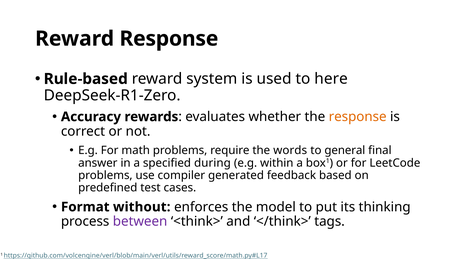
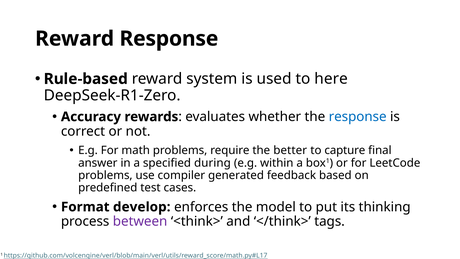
response at (358, 117) colour: orange -> blue
words: words -> better
general: general -> capture
without: without -> develop
